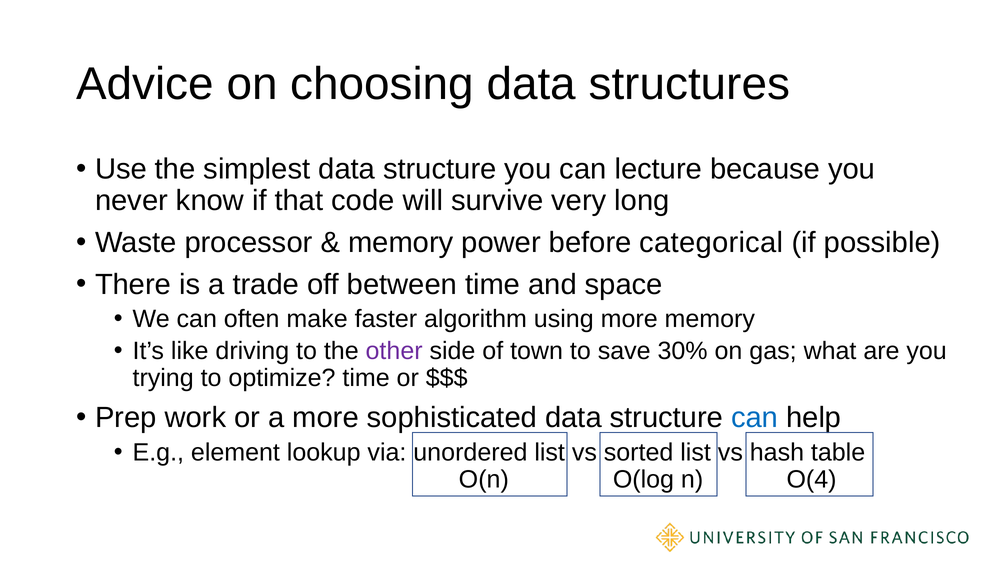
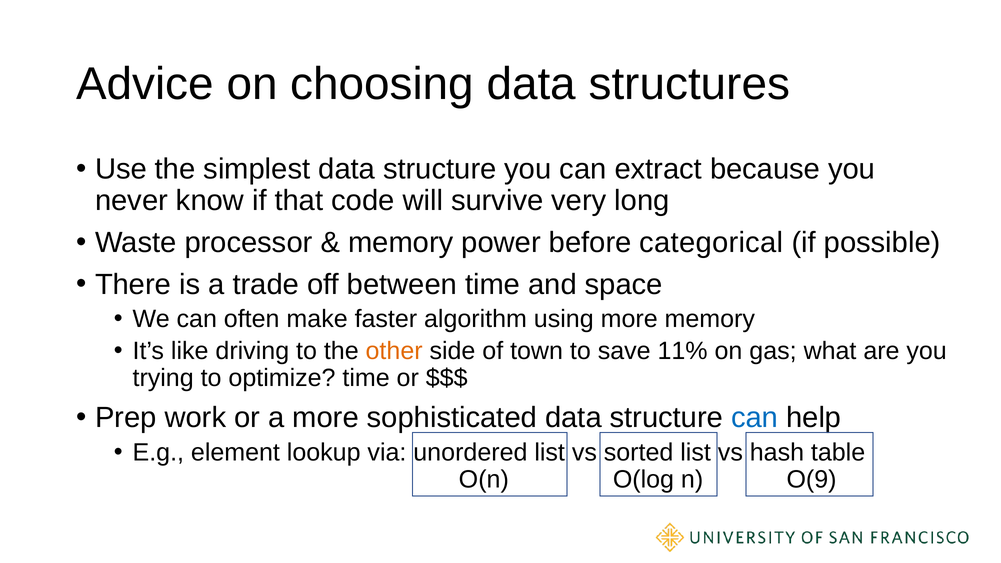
lecture: lecture -> extract
other colour: purple -> orange
30%: 30% -> 11%
O(4: O(4 -> O(9
